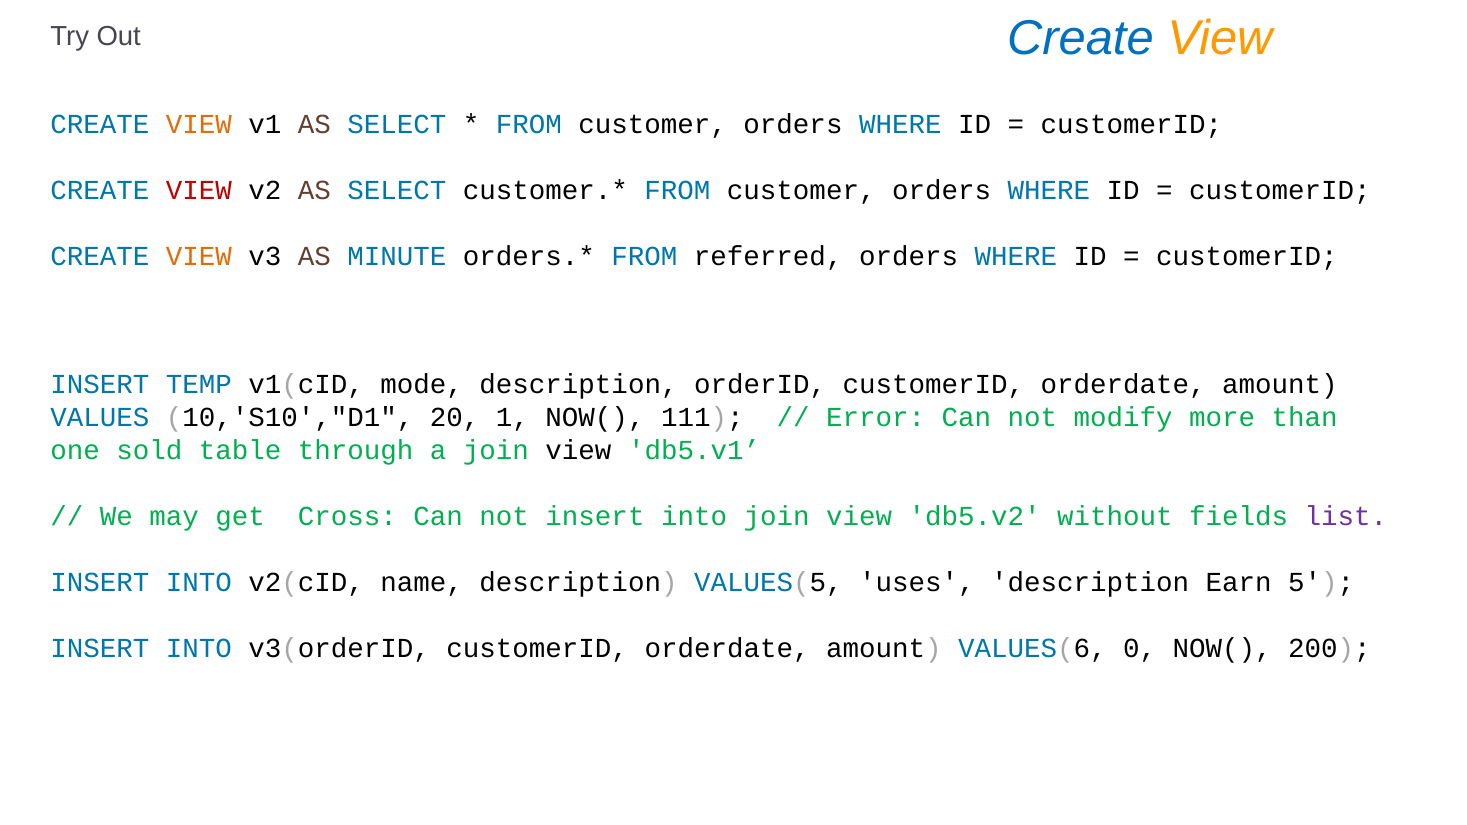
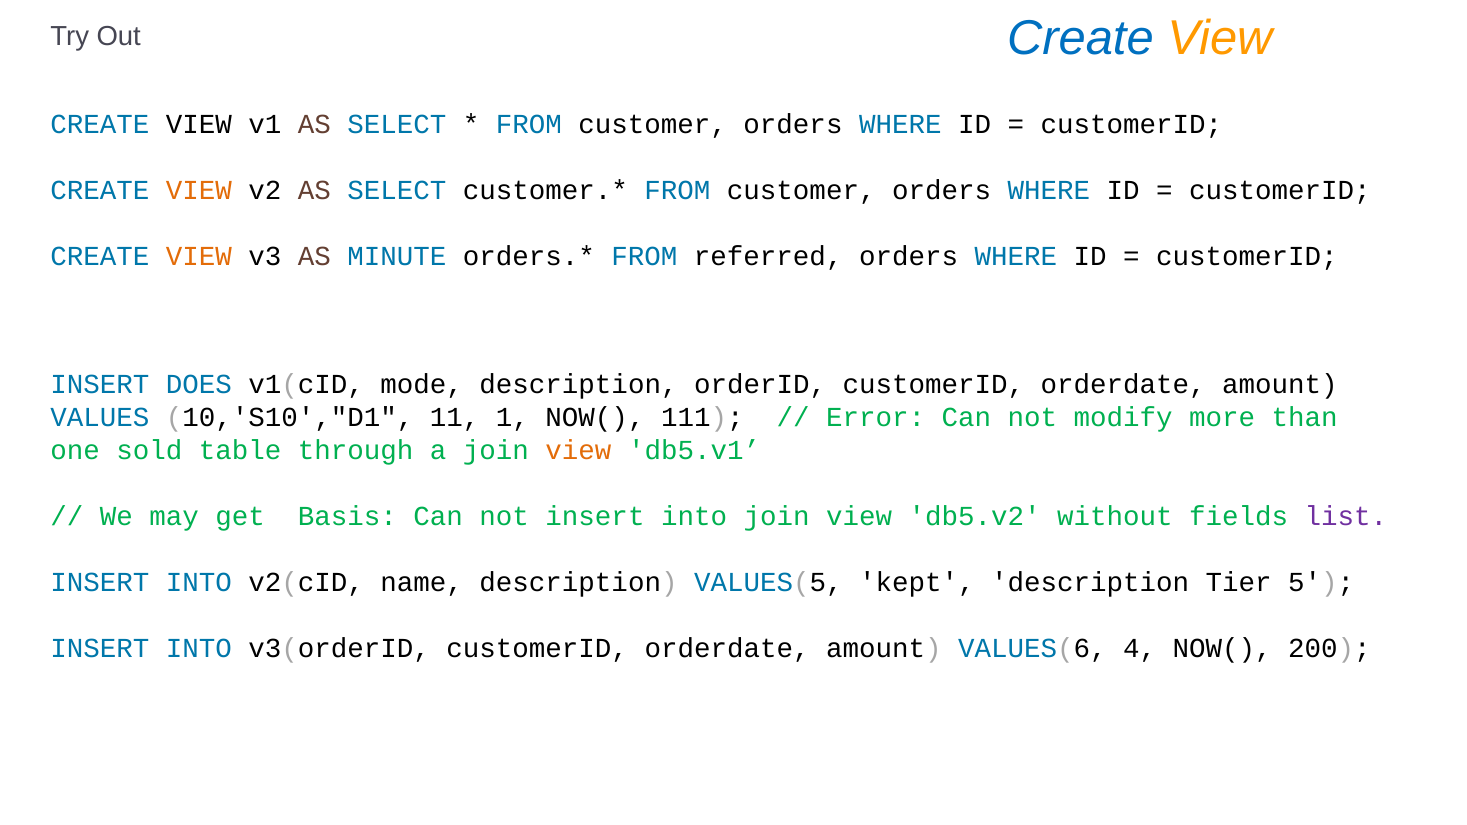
VIEW at (199, 124) colour: orange -> black
VIEW at (199, 190) colour: red -> orange
TEMP: TEMP -> DOES
20: 20 -> 11
view at (578, 450) colour: black -> orange
Cross: Cross -> Basis
uses: uses -> kept
Earn: Earn -> Tier
0: 0 -> 4
